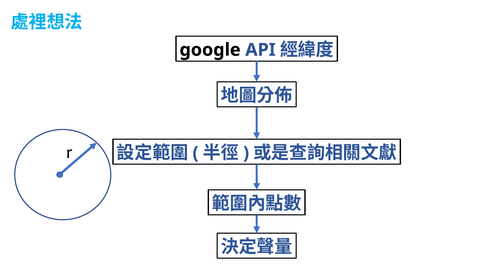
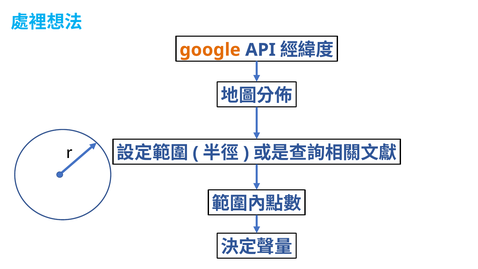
google colour: black -> orange
